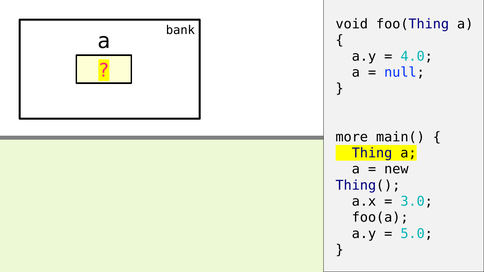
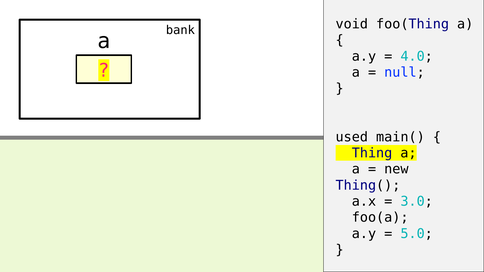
more: more -> used
